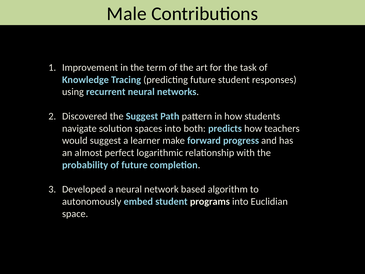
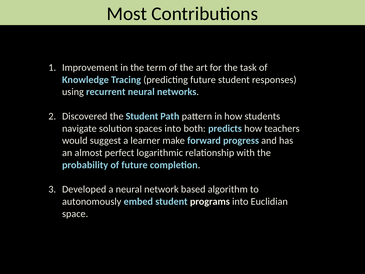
Male: Male -> Most
the Suggest: Suggest -> Student
